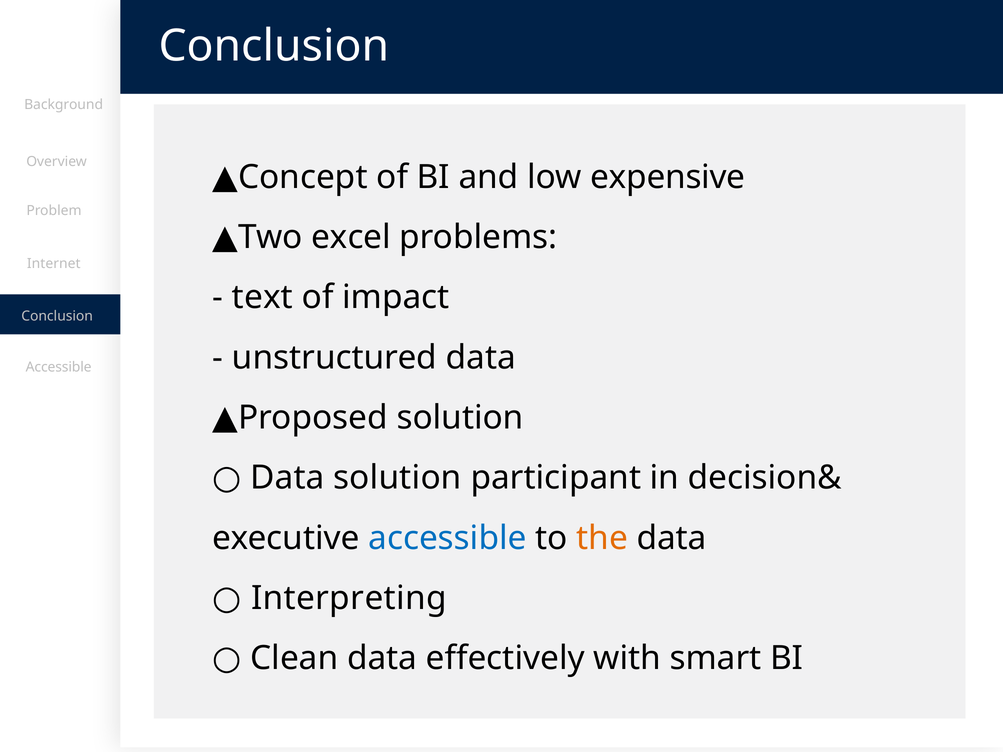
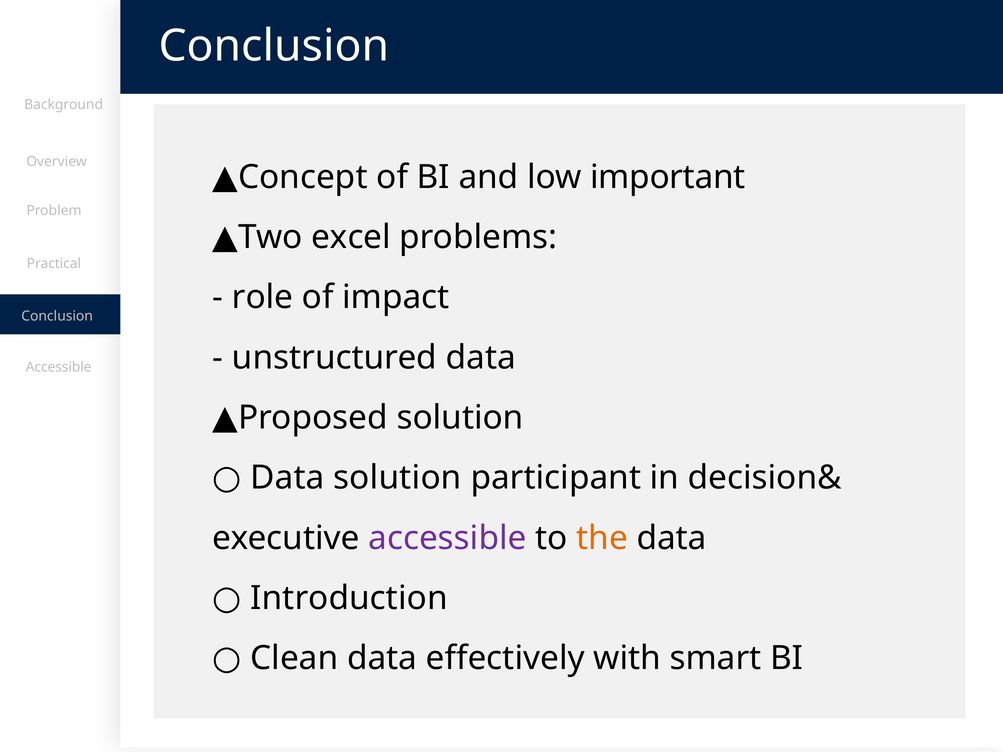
expensive: expensive -> important
Internet: Internet -> Practical
text: text -> role
accessible at (447, 538) colour: blue -> purple
Interpreting: Interpreting -> Introduction
